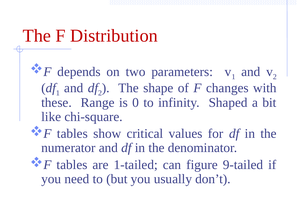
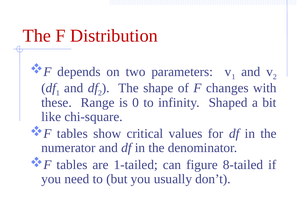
9-tailed: 9-tailed -> 8-tailed
